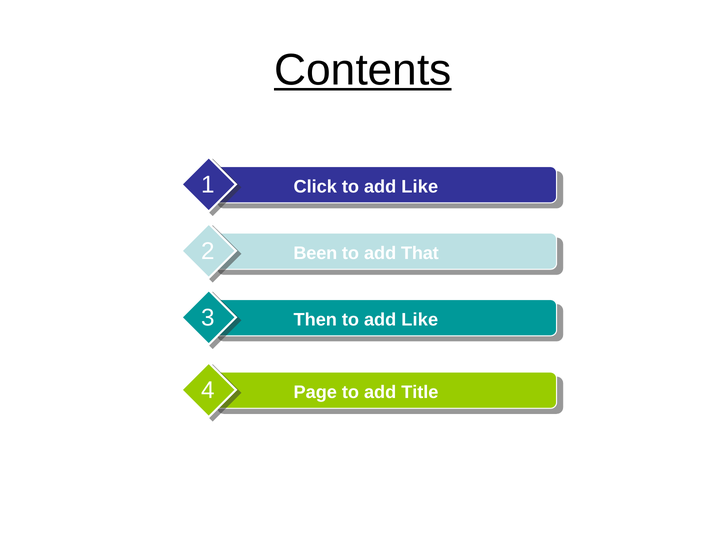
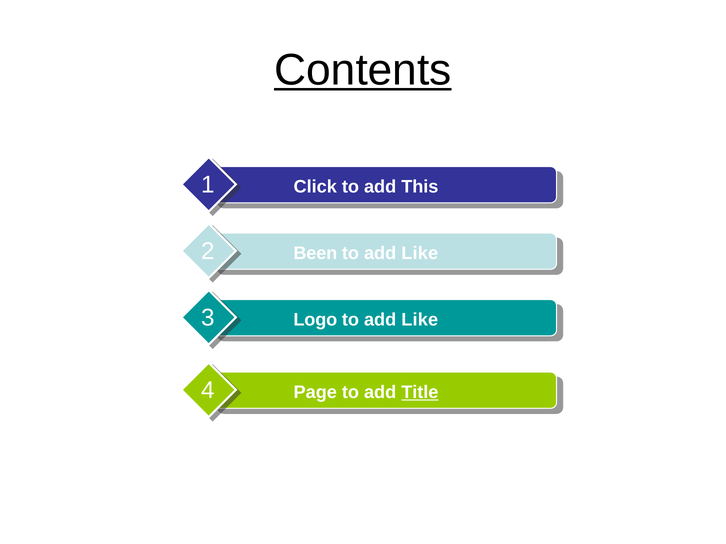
Click to add Like: Like -> This
That at (420, 253): That -> Like
Then: Then -> Logo
Title underline: none -> present
